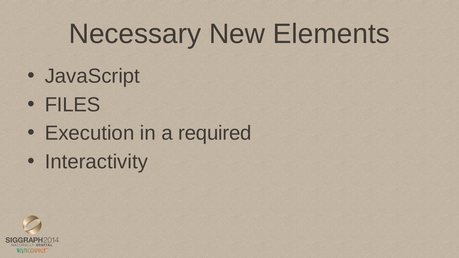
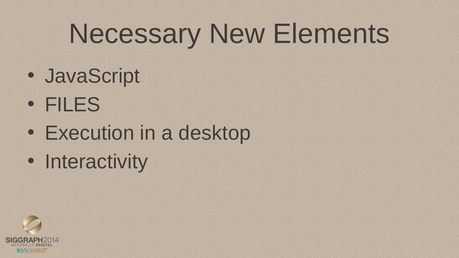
required: required -> desktop
